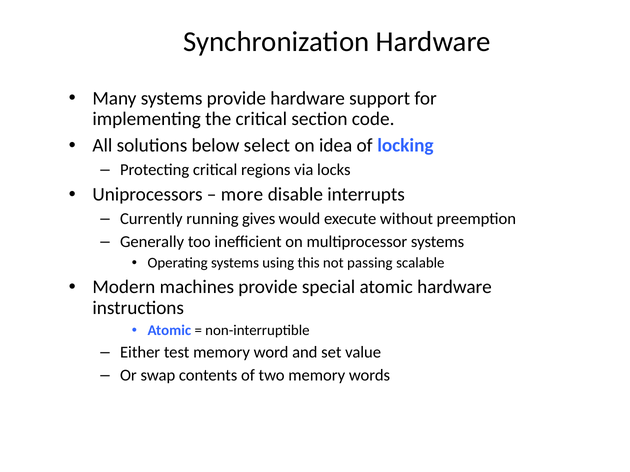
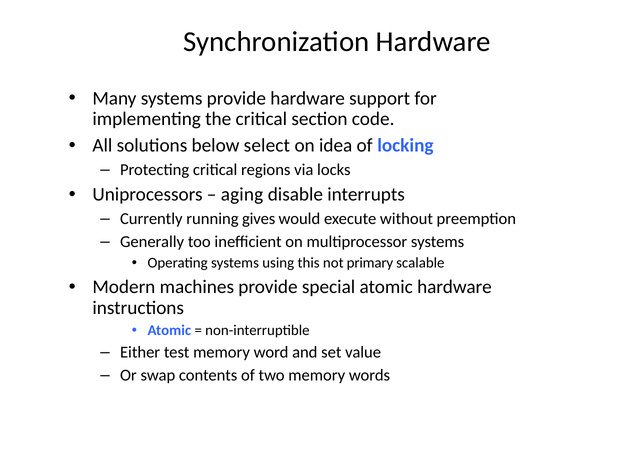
more: more -> aging
passing: passing -> primary
